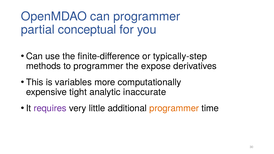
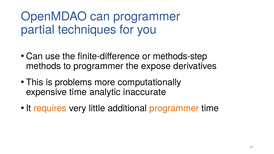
conceptual: conceptual -> techniques
typically-step: typically-step -> methods-step
variables: variables -> problems
expensive tight: tight -> time
requires colour: purple -> orange
